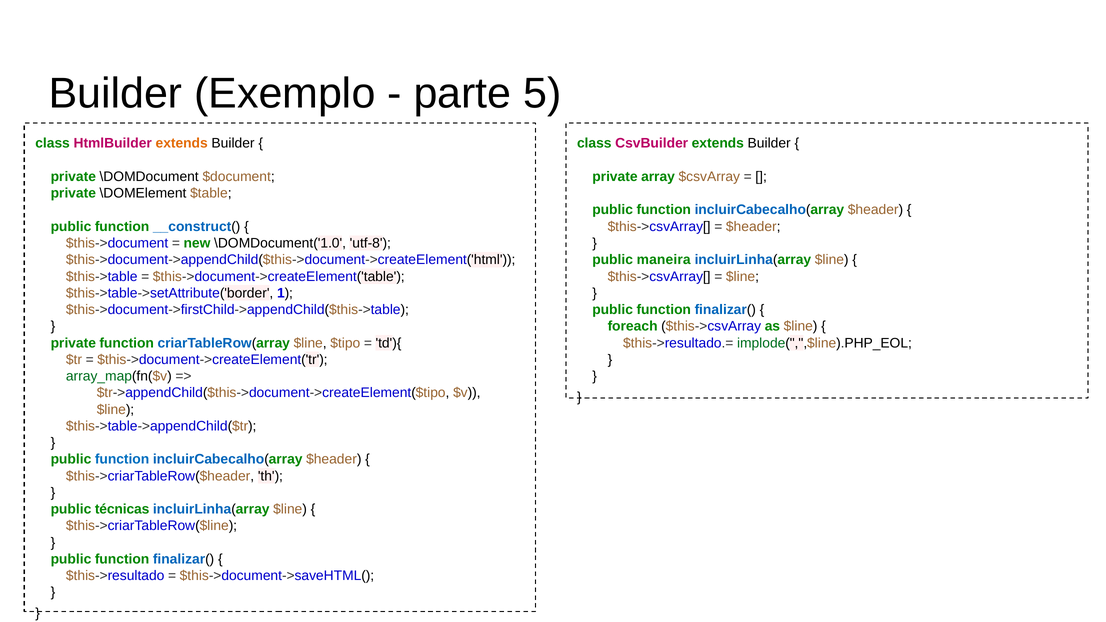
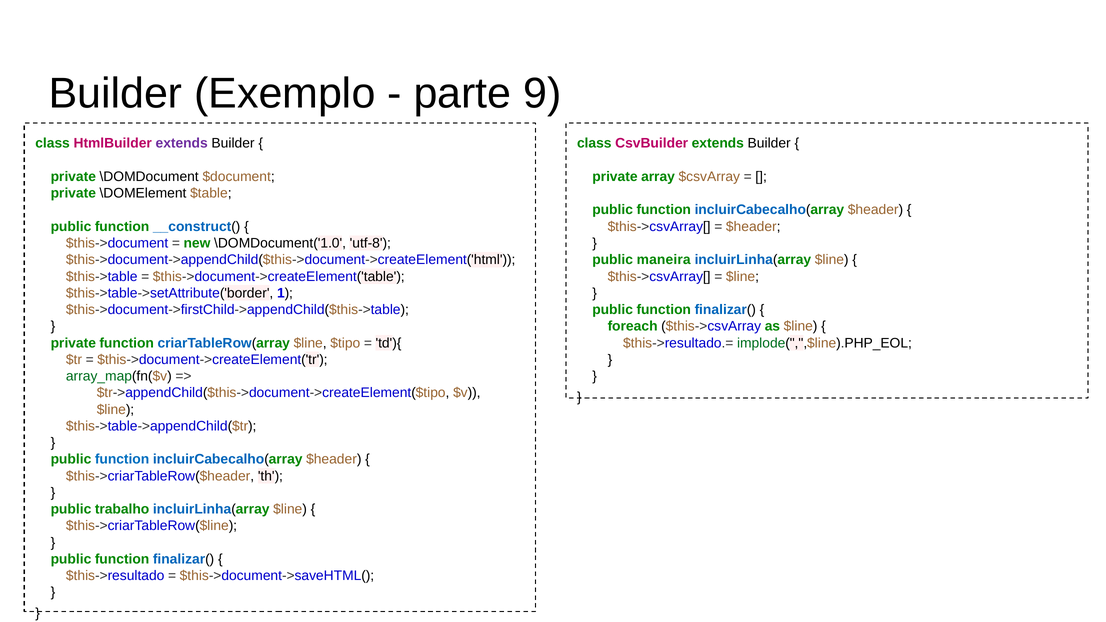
5: 5 -> 9
extends at (182, 143) colour: orange -> purple
técnicas: técnicas -> trabalho
